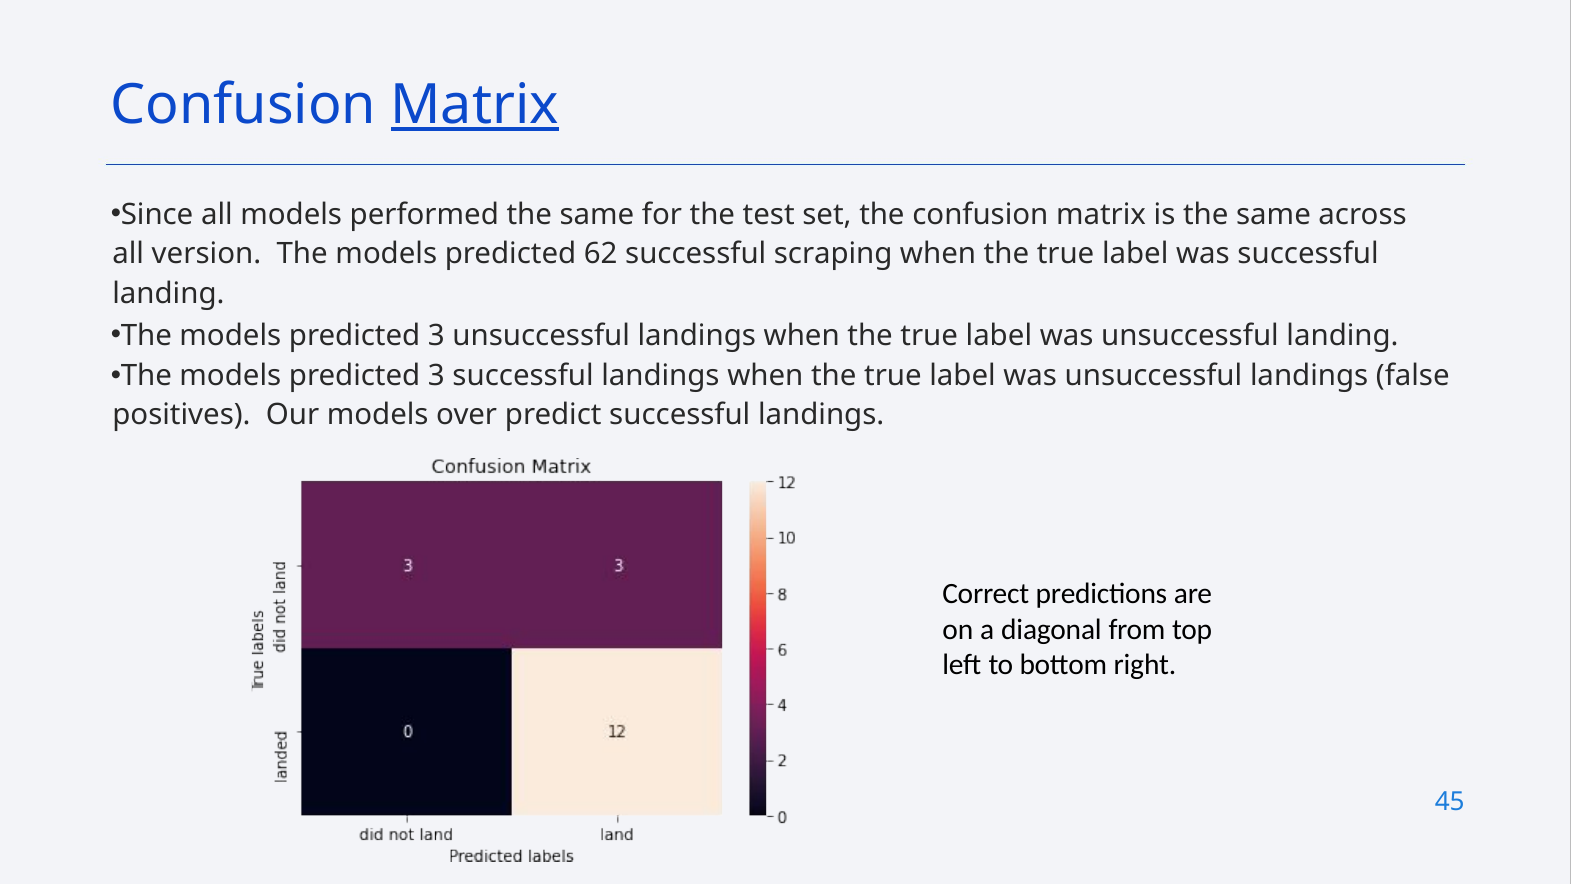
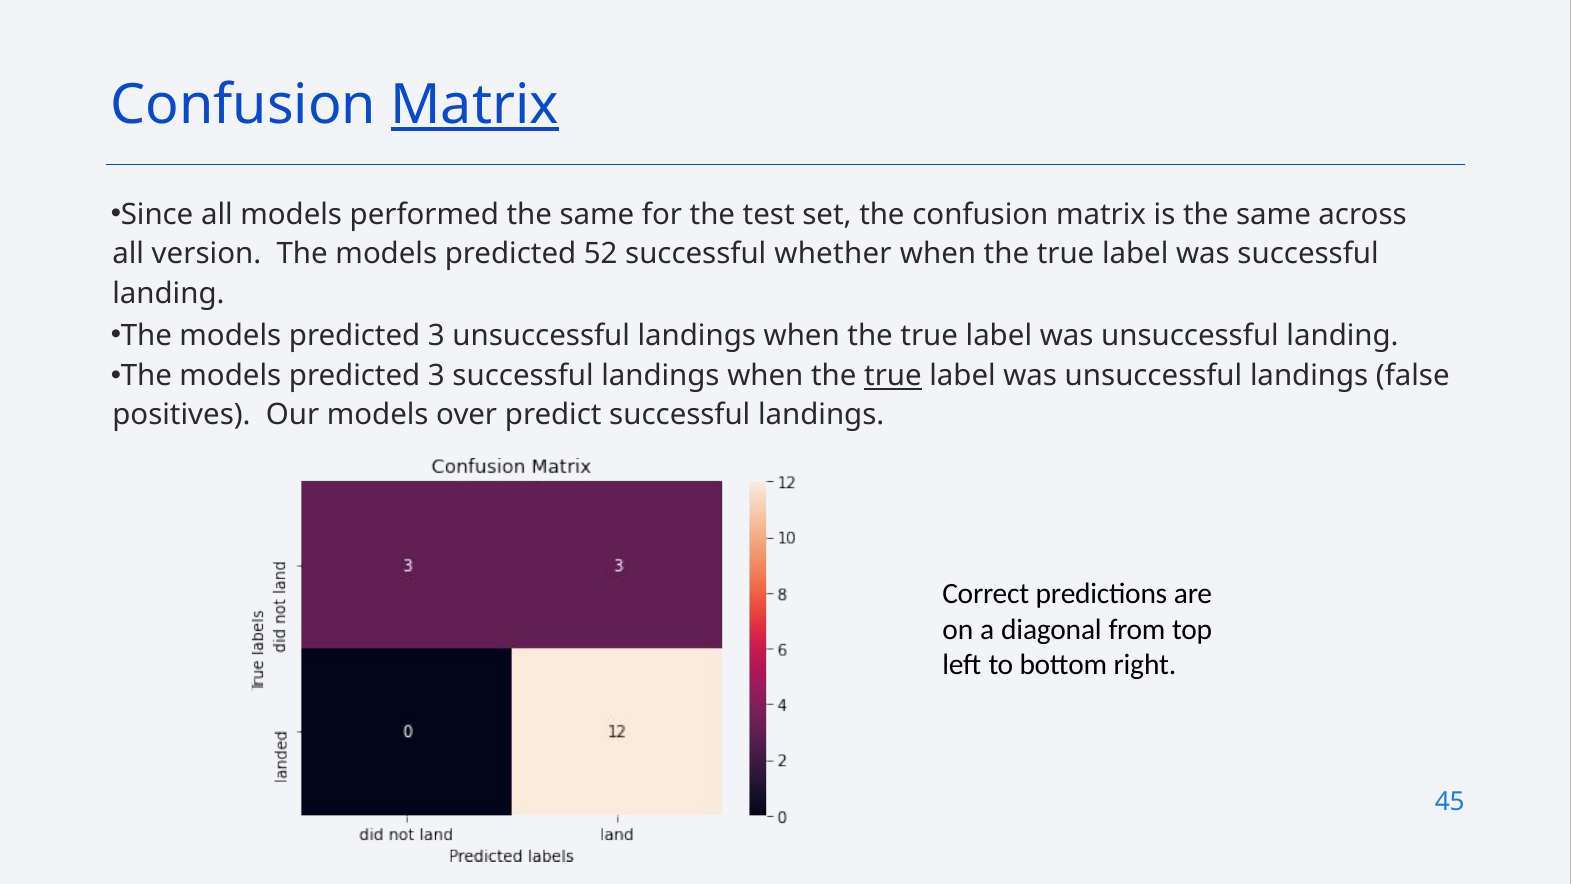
62: 62 -> 52
scraping: scraping -> whether
true at (893, 376) underline: none -> present
